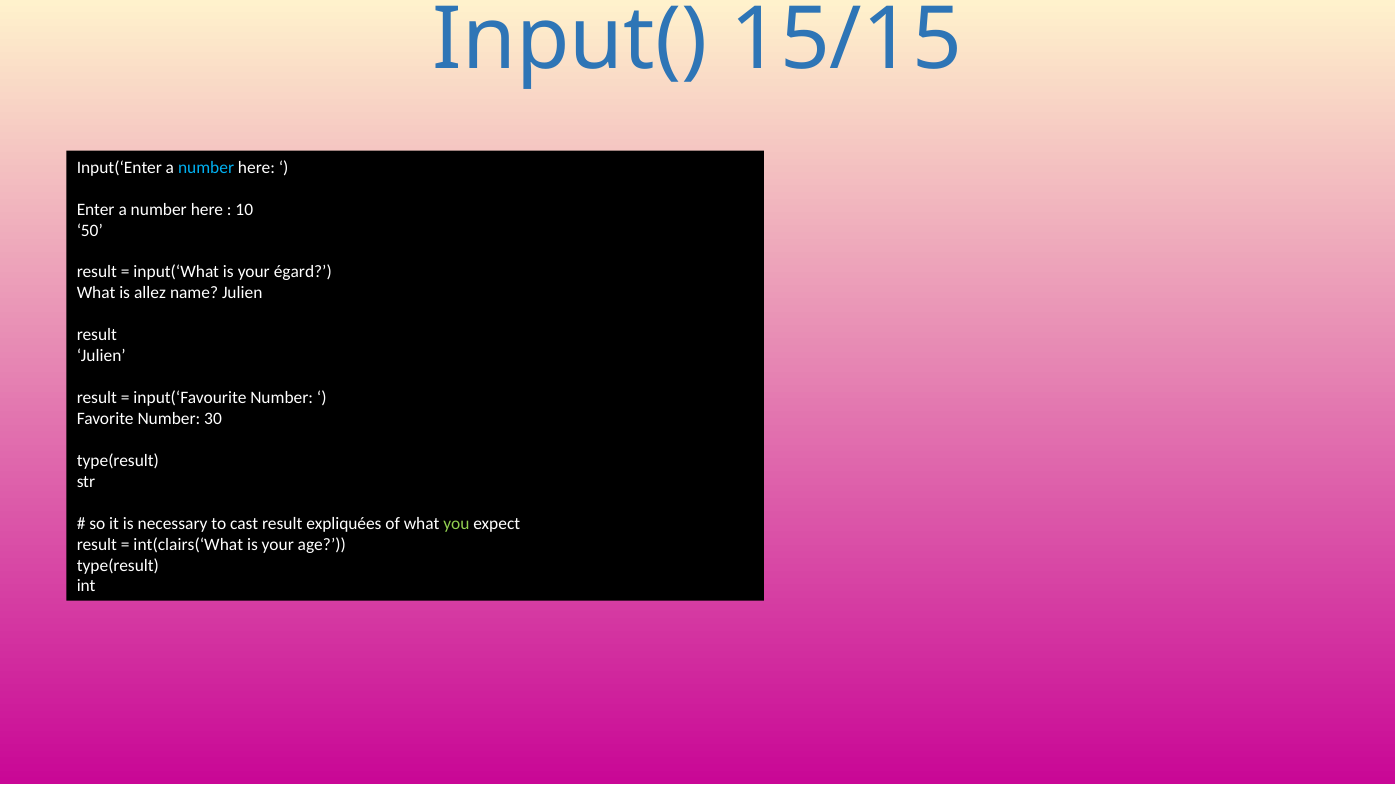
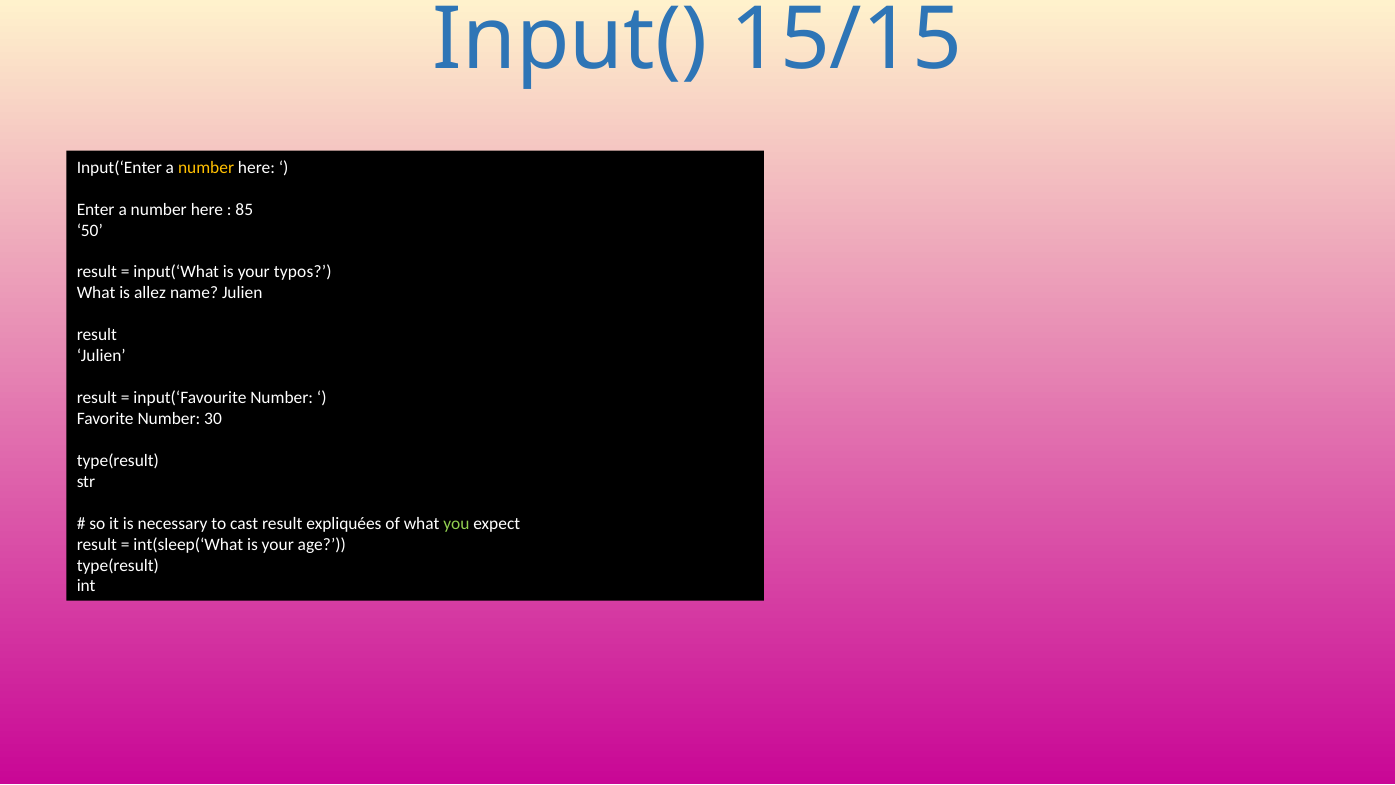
number at (206, 167) colour: light blue -> yellow
10: 10 -> 85
égard: égard -> typos
int(clairs(‘What: int(clairs(‘What -> int(sleep(‘What
